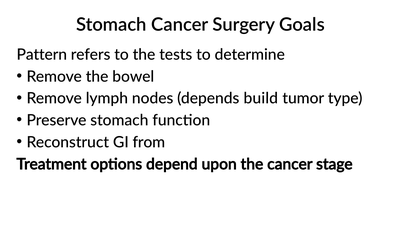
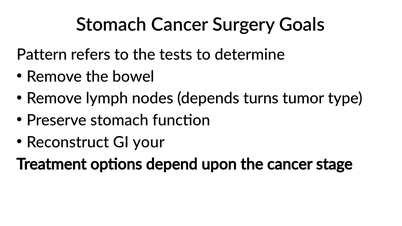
build: build -> turns
from: from -> your
